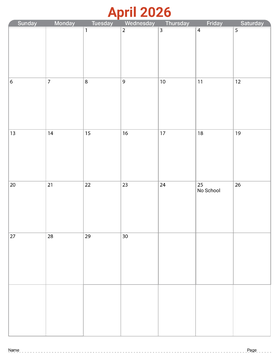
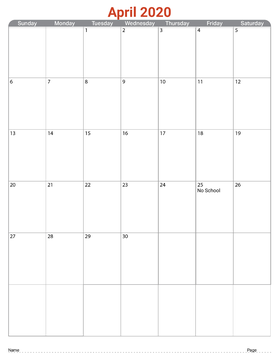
2026: 2026 -> 2020
